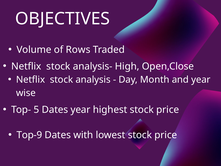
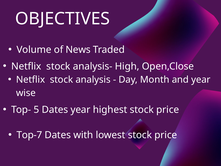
Rows: Rows -> News
Top-9: Top-9 -> Top-7
